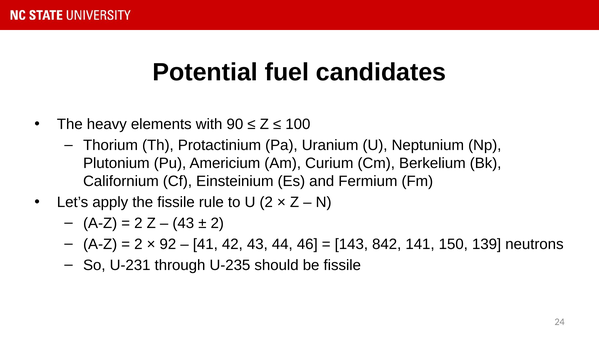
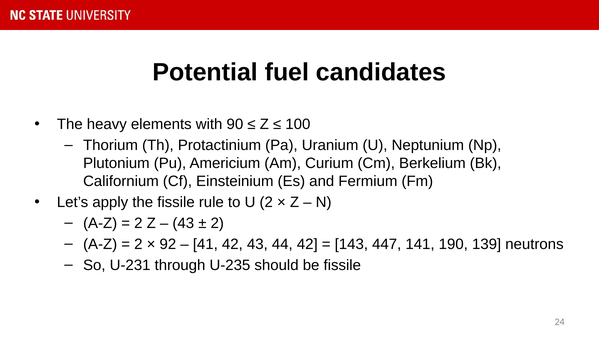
44 46: 46 -> 42
842: 842 -> 447
150: 150 -> 190
